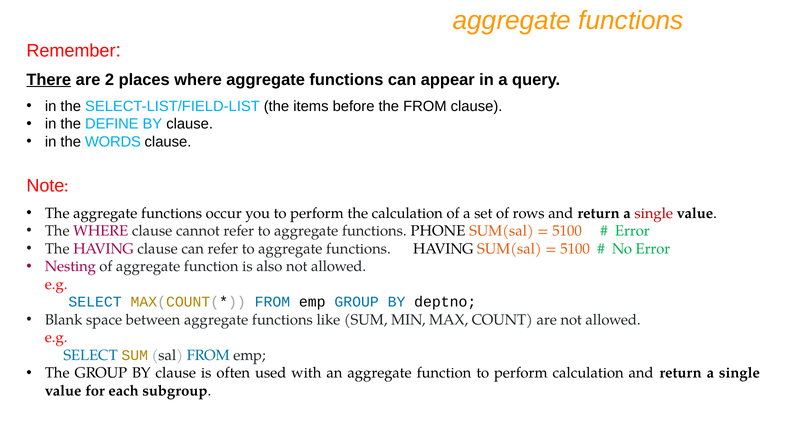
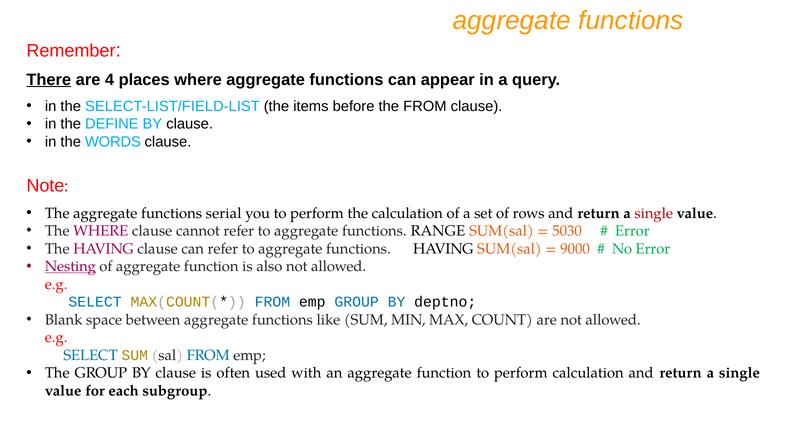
2: 2 -> 4
occur: occur -> serial
PHONE: PHONE -> RANGE
5100 at (567, 230): 5100 -> 5030
5100 at (575, 248): 5100 -> 9000
Nesting underline: none -> present
